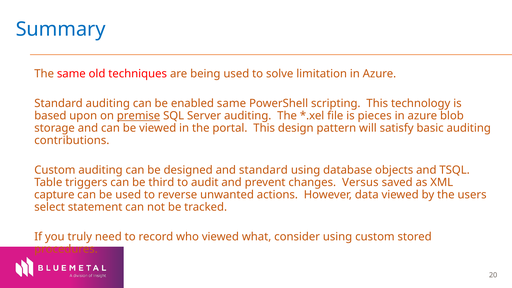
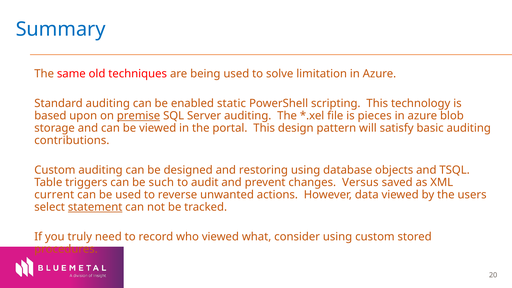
enabled same: same -> static
and standard: standard -> restoring
third: third -> such
capture: capture -> current
statement underline: none -> present
